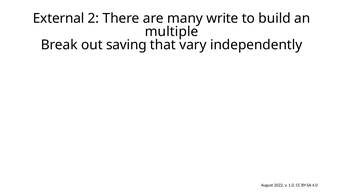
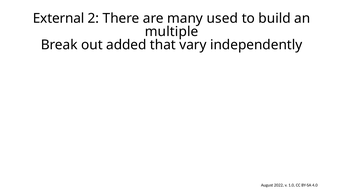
write: write -> used
saving: saving -> added
